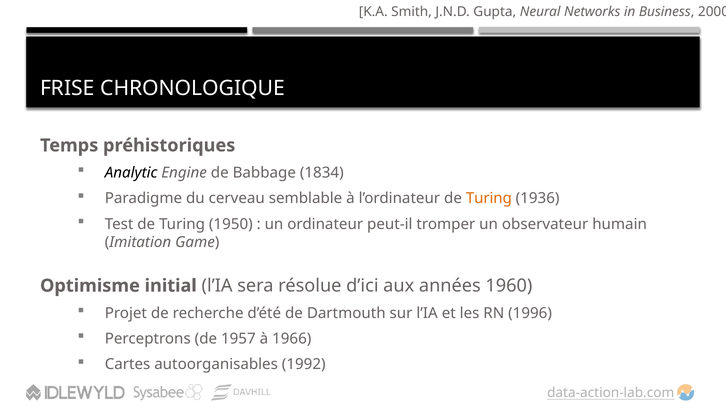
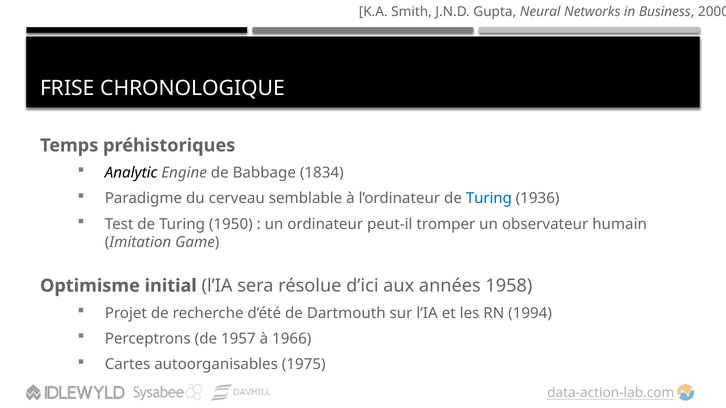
Turing at (489, 199) colour: orange -> blue
1960: 1960 -> 1958
1996: 1996 -> 1994
1992: 1992 -> 1975
